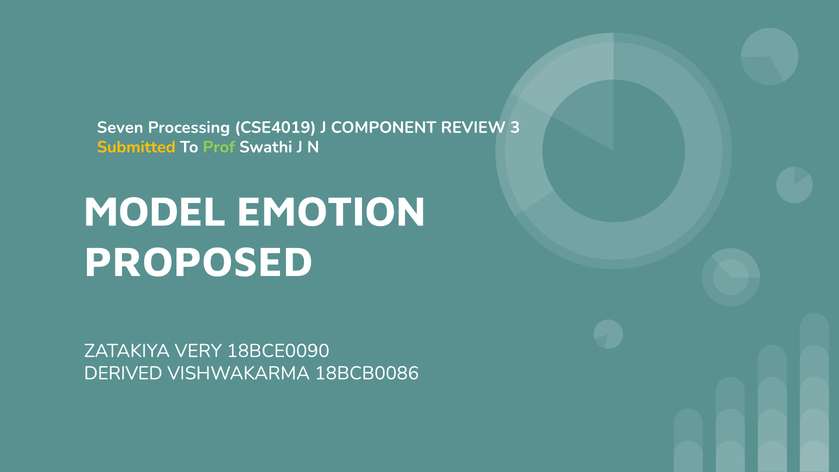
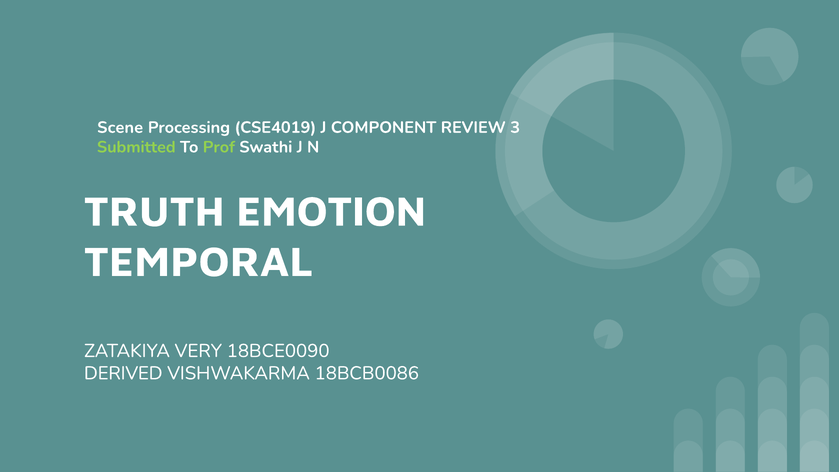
Seven: Seven -> Scene
Submitted colour: yellow -> light green
MODEL: MODEL -> TRUTH
PROPOSED: PROPOSED -> TEMPORAL
